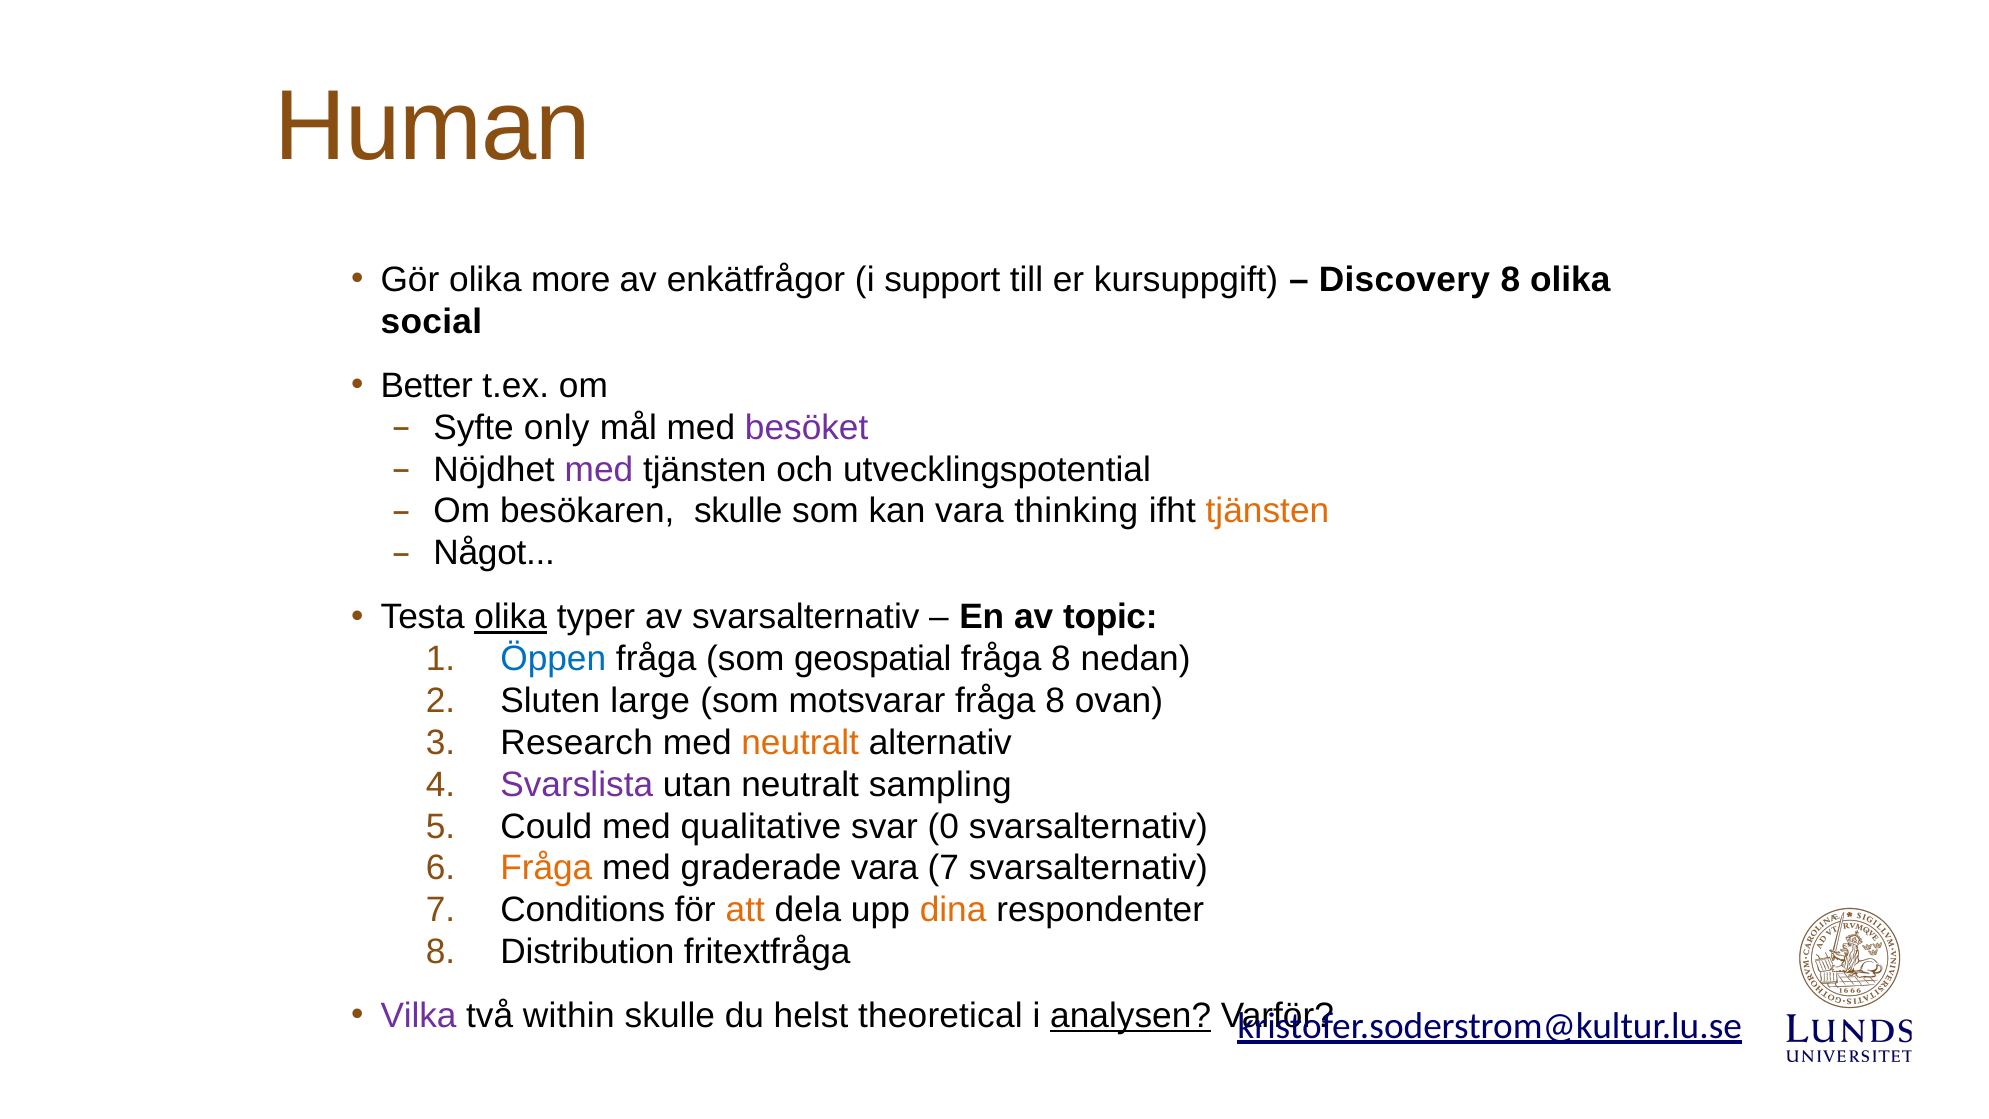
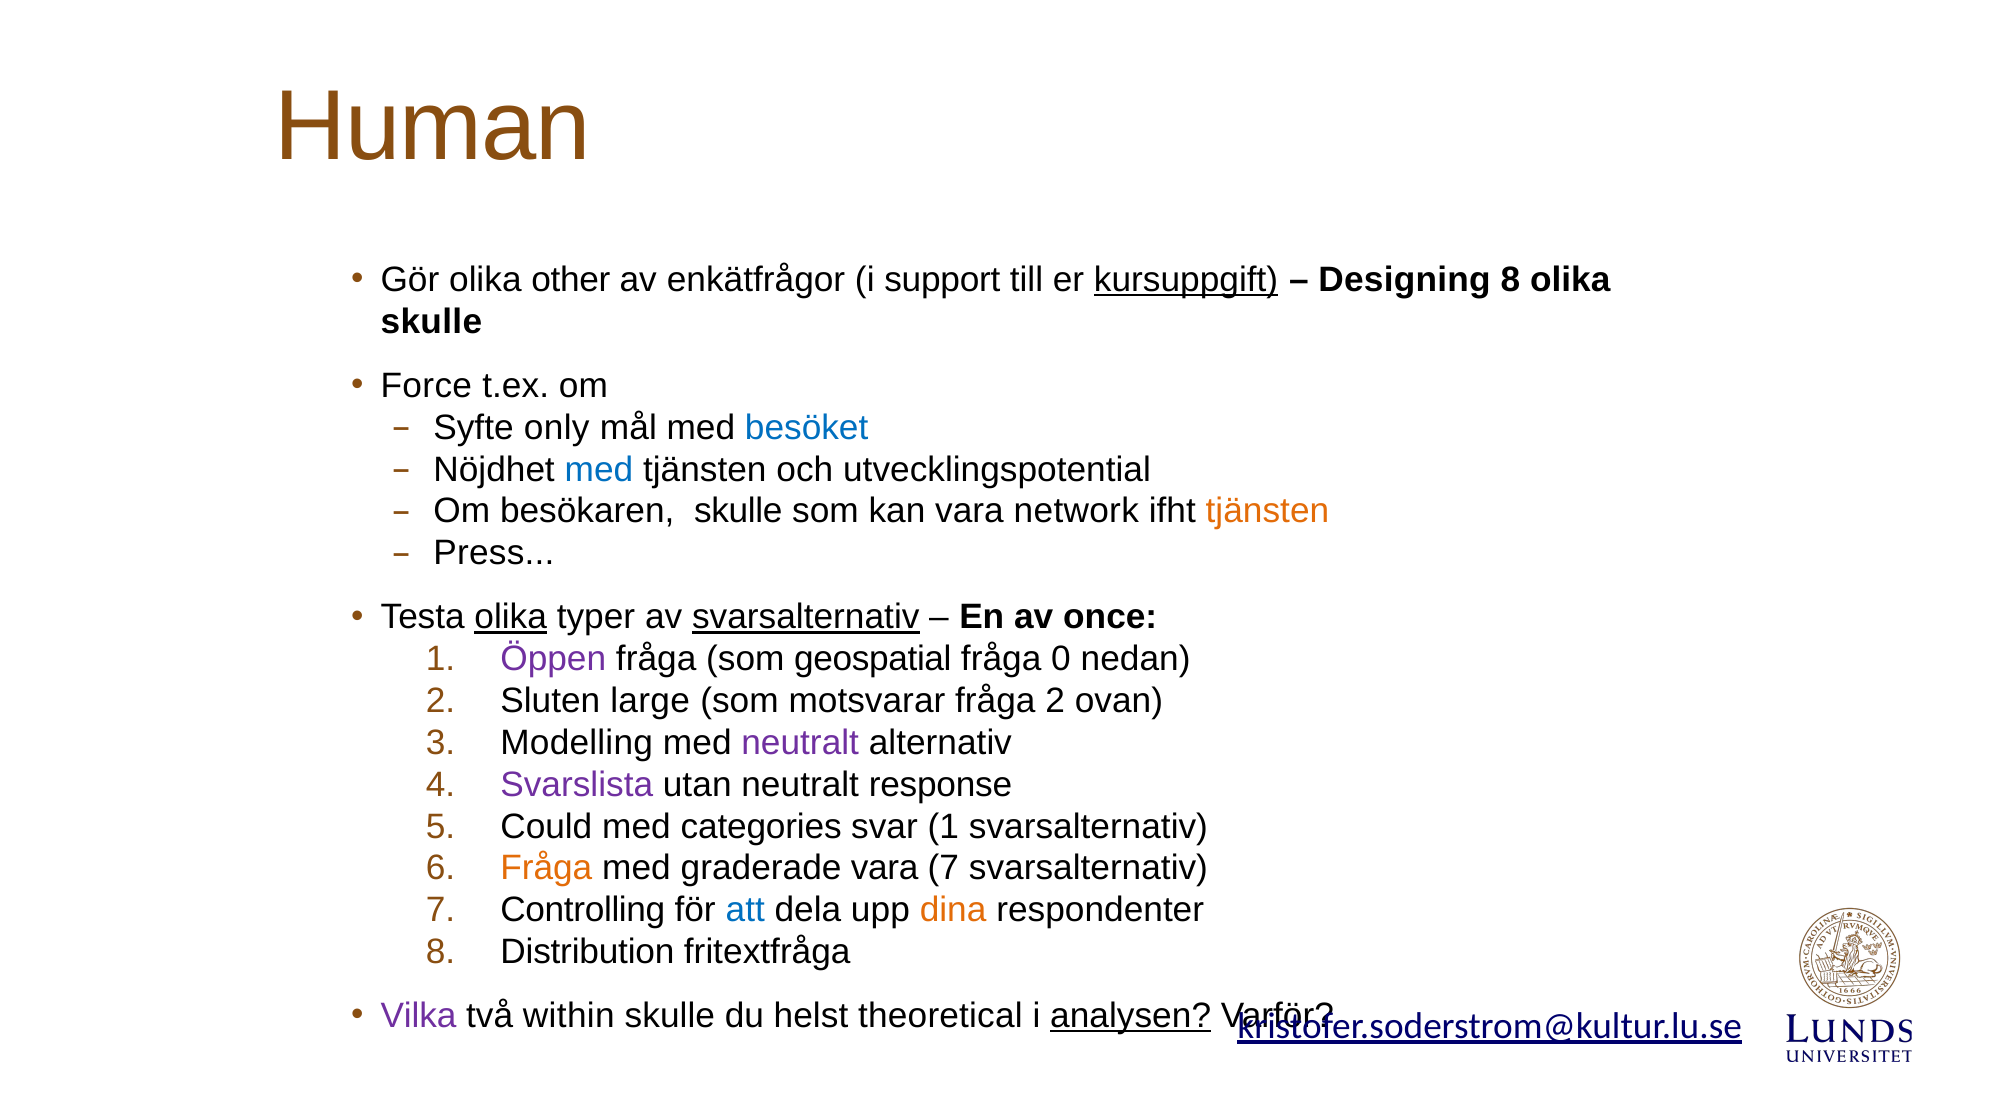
more: more -> other
kursuppgift underline: none -> present
Discovery: Discovery -> Designing
social at (431, 322): social -> skulle
Better: Better -> Force
besöket colour: purple -> blue
med at (599, 469) colour: purple -> blue
thinking: thinking -> network
Något: Något -> Press
svarsalternativ at (806, 617) underline: none -> present
topic: topic -> once
Öppen colour: blue -> purple
8 at (1061, 659): 8 -> 0
motsvarar fråga 8: 8 -> 2
Research: Research -> Modelling
neutralt at (800, 743) colour: orange -> purple
sampling: sampling -> response
qualitative: qualitative -> categories
svar 0: 0 -> 1
Conditions: Conditions -> Controlling
att colour: orange -> blue
